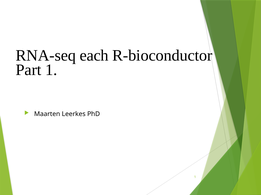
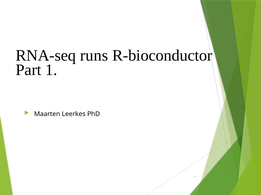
each: each -> runs
